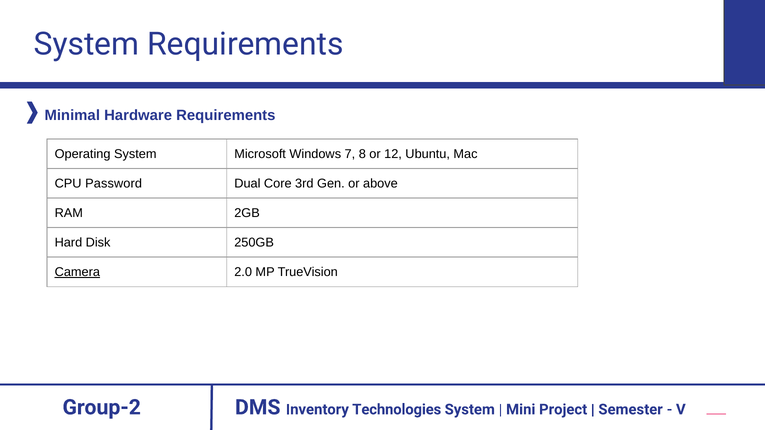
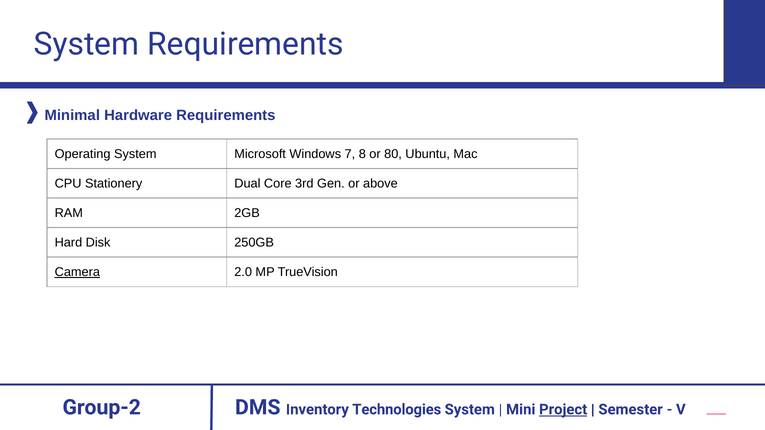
12: 12 -> 80
Password: Password -> Stationery
Project underline: none -> present
